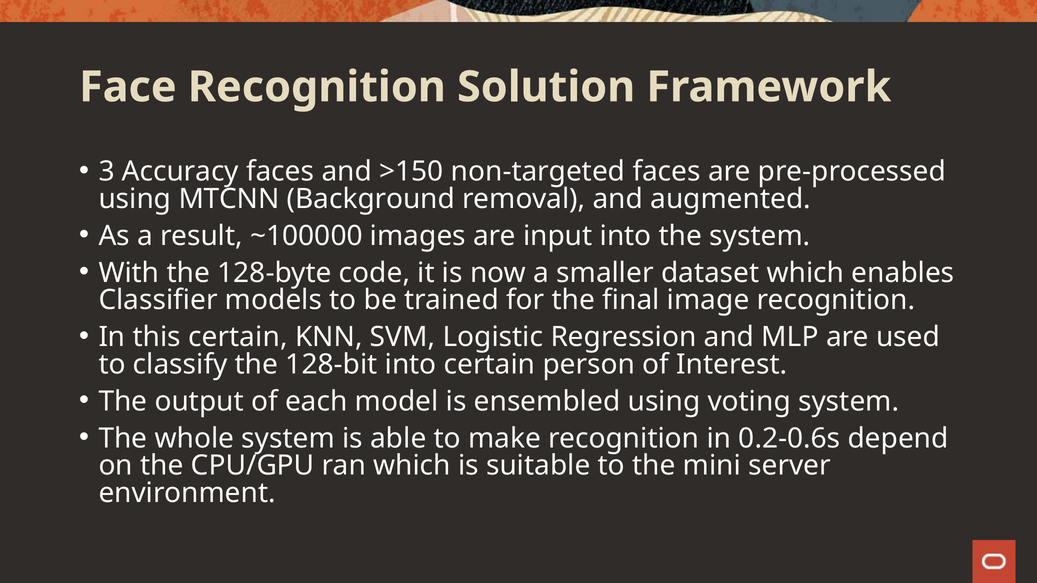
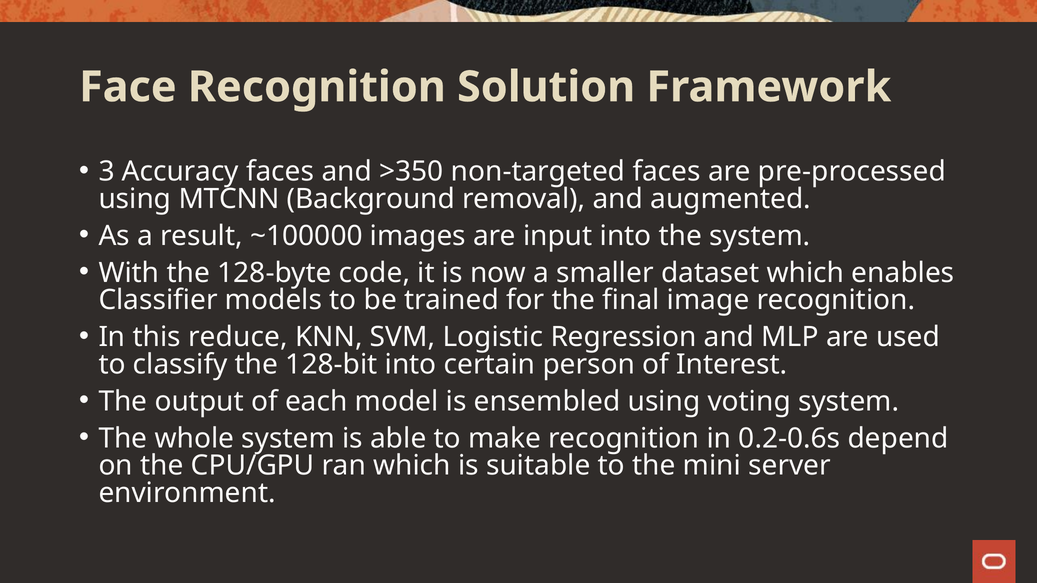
>150: >150 -> >350
this certain: certain -> reduce
